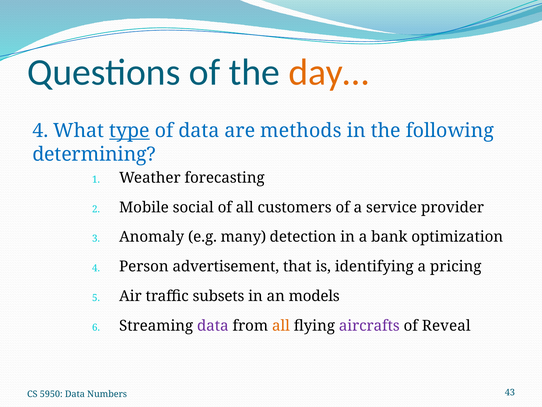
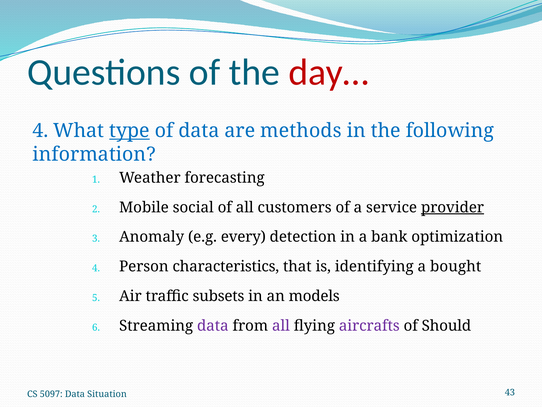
day… colour: orange -> red
determining: determining -> information
provider underline: none -> present
many: many -> every
advertisement: advertisement -> characteristics
pricing: pricing -> bought
all at (281, 325) colour: orange -> purple
Reveal: Reveal -> Should
5950: 5950 -> 5097
Numbers: Numbers -> Situation
